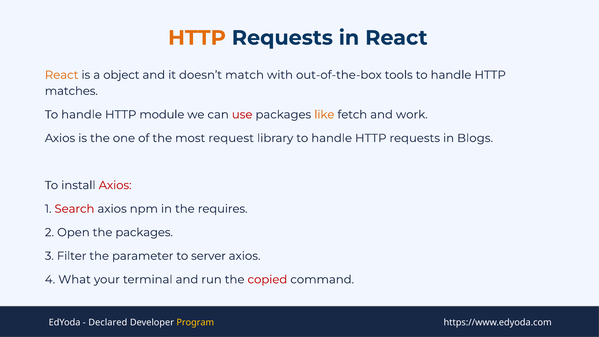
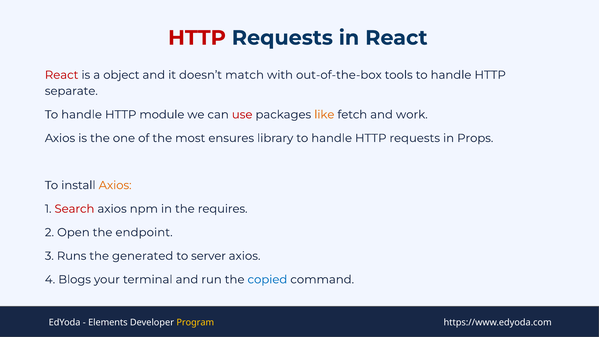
HTTP at (197, 38) colour: orange -> red
React at (62, 75) colour: orange -> red
matches: matches -> separate
request: request -> ensures
Blogs: Blogs -> Props
Axios at (115, 185) colour: red -> orange
the packages: packages -> endpoint
Filter: Filter -> Runs
parameter: parameter -> generated
What: What -> Blogs
copied colour: red -> blue
Declared: Declared -> Elements
